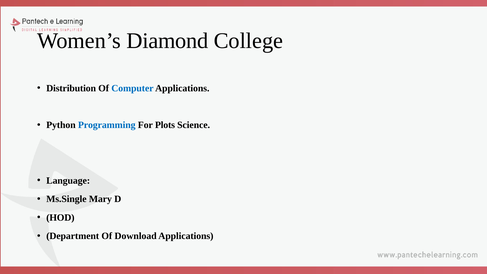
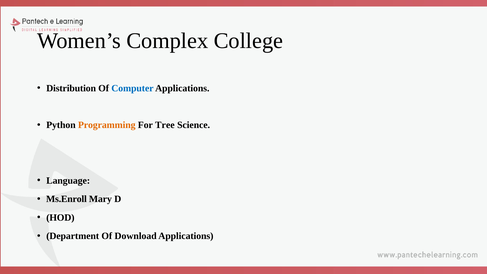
Diamond: Diamond -> Complex
Programming colour: blue -> orange
Plots: Plots -> Tree
Ms.Single: Ms.Single -> Ms.Enroll
